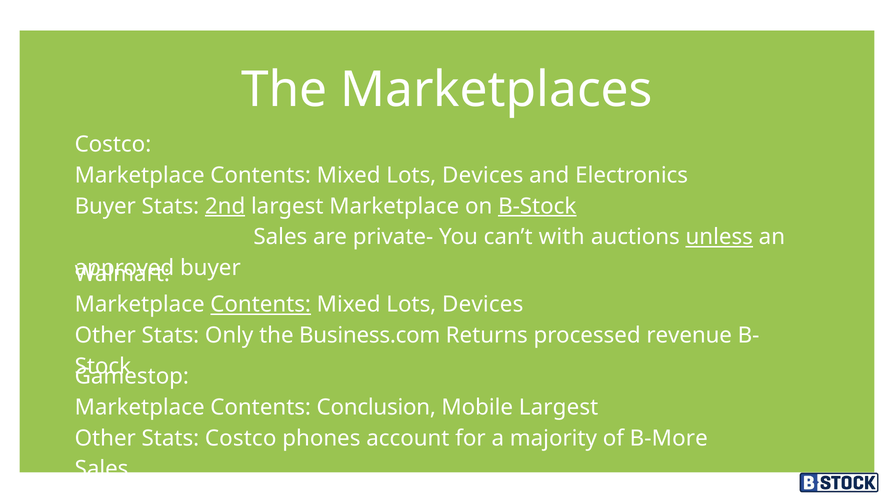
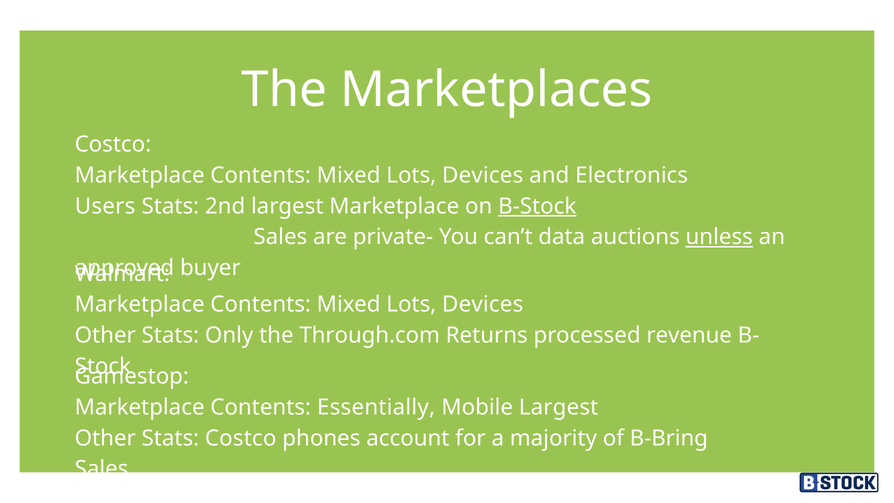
Buyer at (105, 206): Buyer -> Users
2nd underline: present -> none
with: with -> data
Contents at (261, 304) underline: present -> none
Business.com: Business.com -> Through.com
Conclusion: Conclusion -> Essentially
B-More: B-More -> B-Bring
